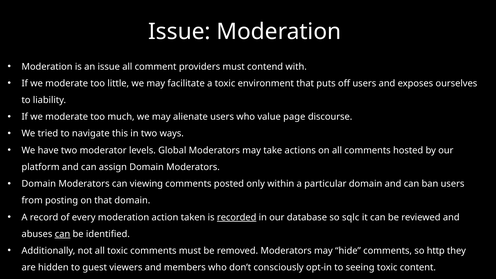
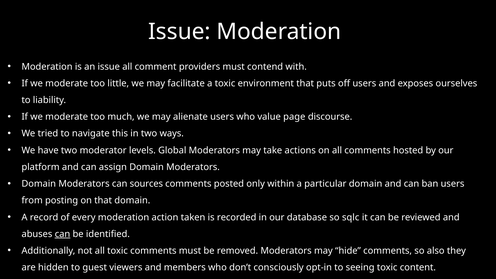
viewing: viewing -> sources
recorded underline: present -> none
http: http -> also
